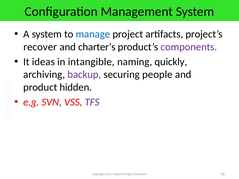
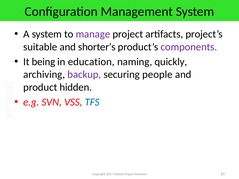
manage colour: blue -> purple
recover: recover -> suitable
charter’s: charter’s -> shorter’s
ideas: ideas -> being
intangible: intangible -> education
TFS colour: purple -> blue
